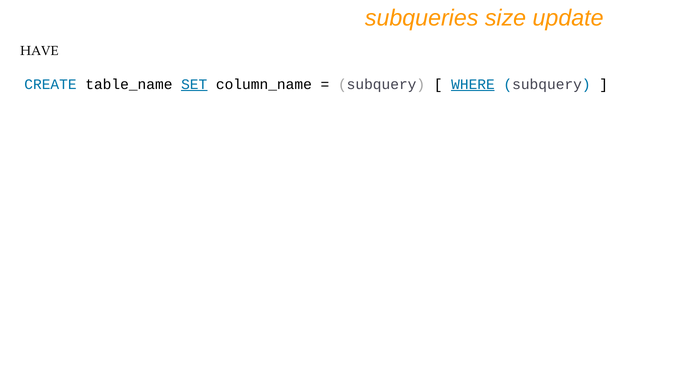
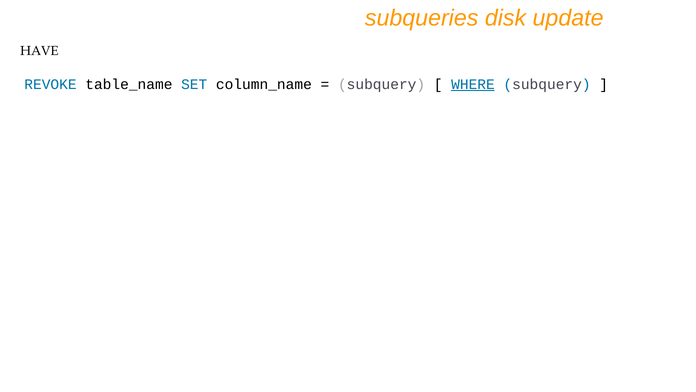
size: size -> disk
CREATE: CREATE -> REVOKE
SET underline: present -> none
